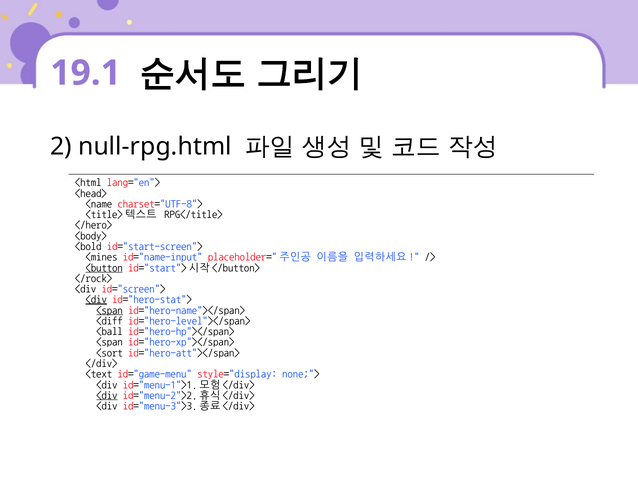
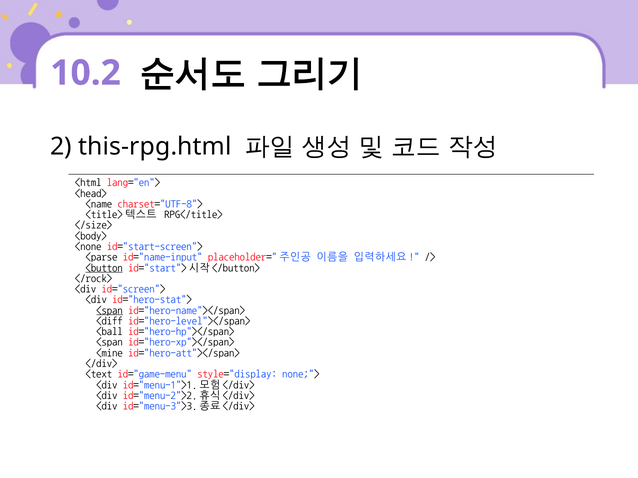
19.1: 19.1 -> 10.2
null-rpg.html: null-rpg.html -> this-rpg.html
</hero>: </hero> -> </size>
<bold: <bold -> <none
<mines: <mines -> <parse
<div at (96, 300) underline: present -> none
<sort: <sort -> <mine
<div at (107, 396) underline: present -> none
